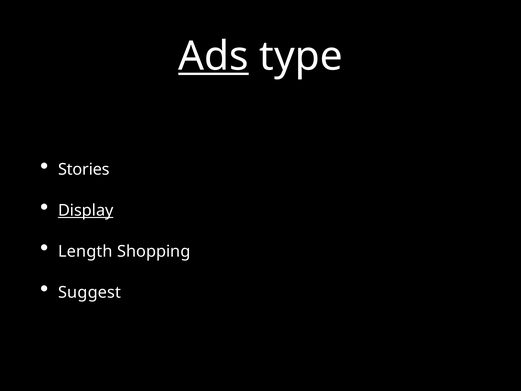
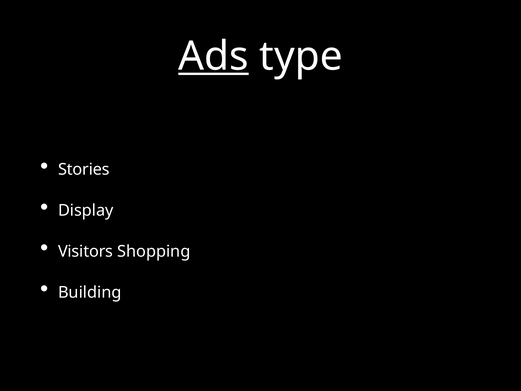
Display underline: present -> none
Length: Length -> Visitors
Suggest: Suggest -> Building
